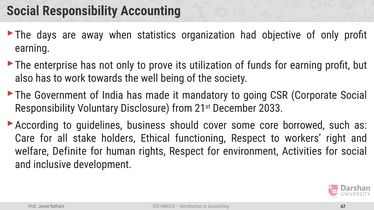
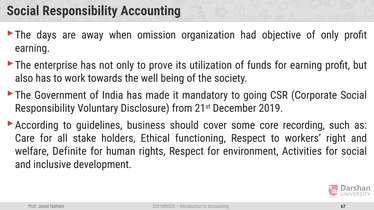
statistics: statistics -> omission
2033: 2033 -> 2019
borrowed: borrowed -> recording
